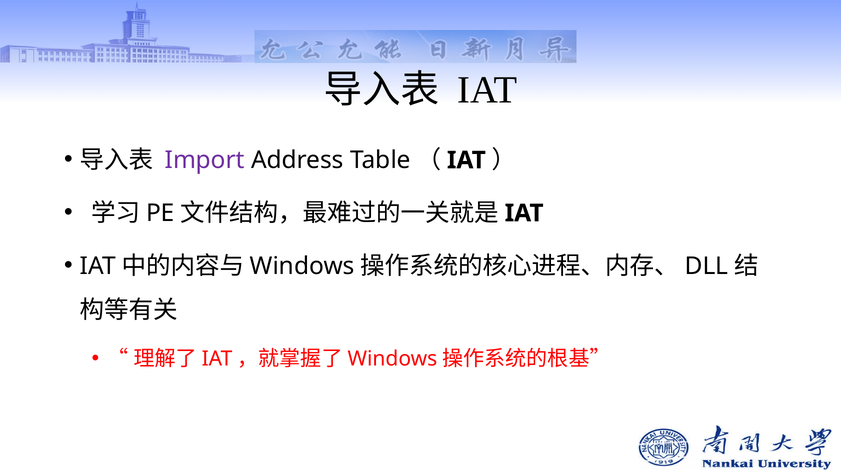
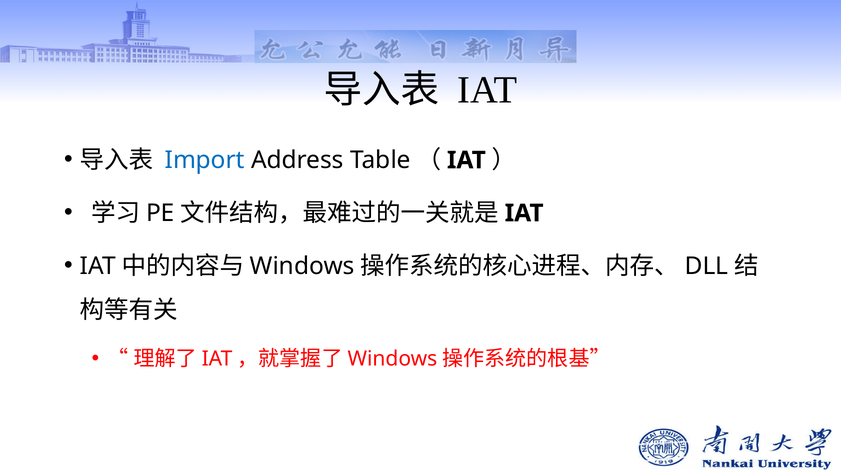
Import colour: purple -> blue
